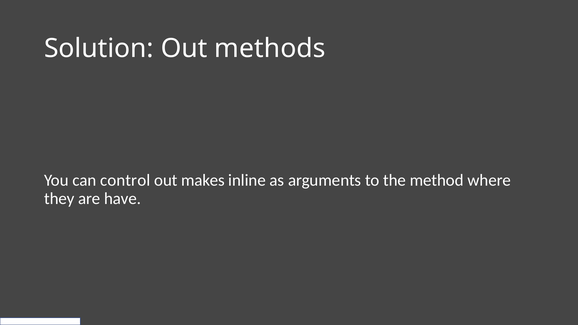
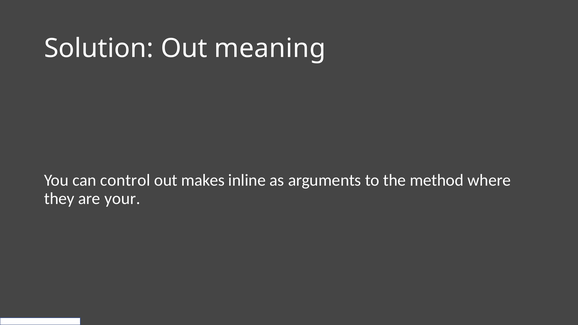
methods: methods -> meaning
have: have -> your
